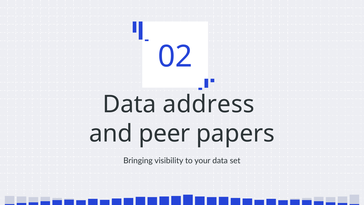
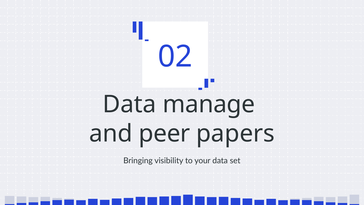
address: address -> manage
